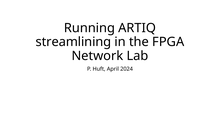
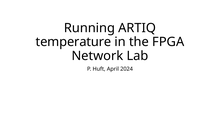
streamlining: streamlining -> temperature
